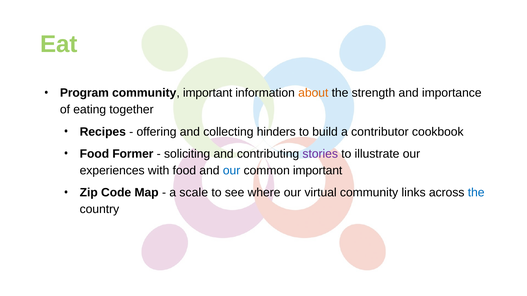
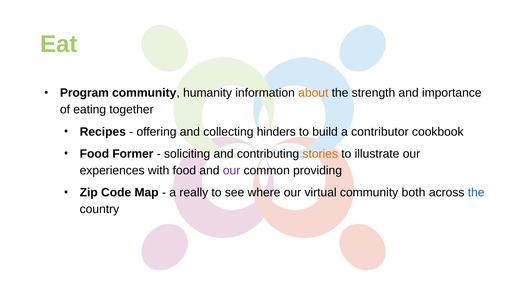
community important: important -> humanity
stories colour: purple -> orange
our at (232, 171) colour: blue -> purple
common important: important -> providing
scale: scale -> really
links: links -> both
